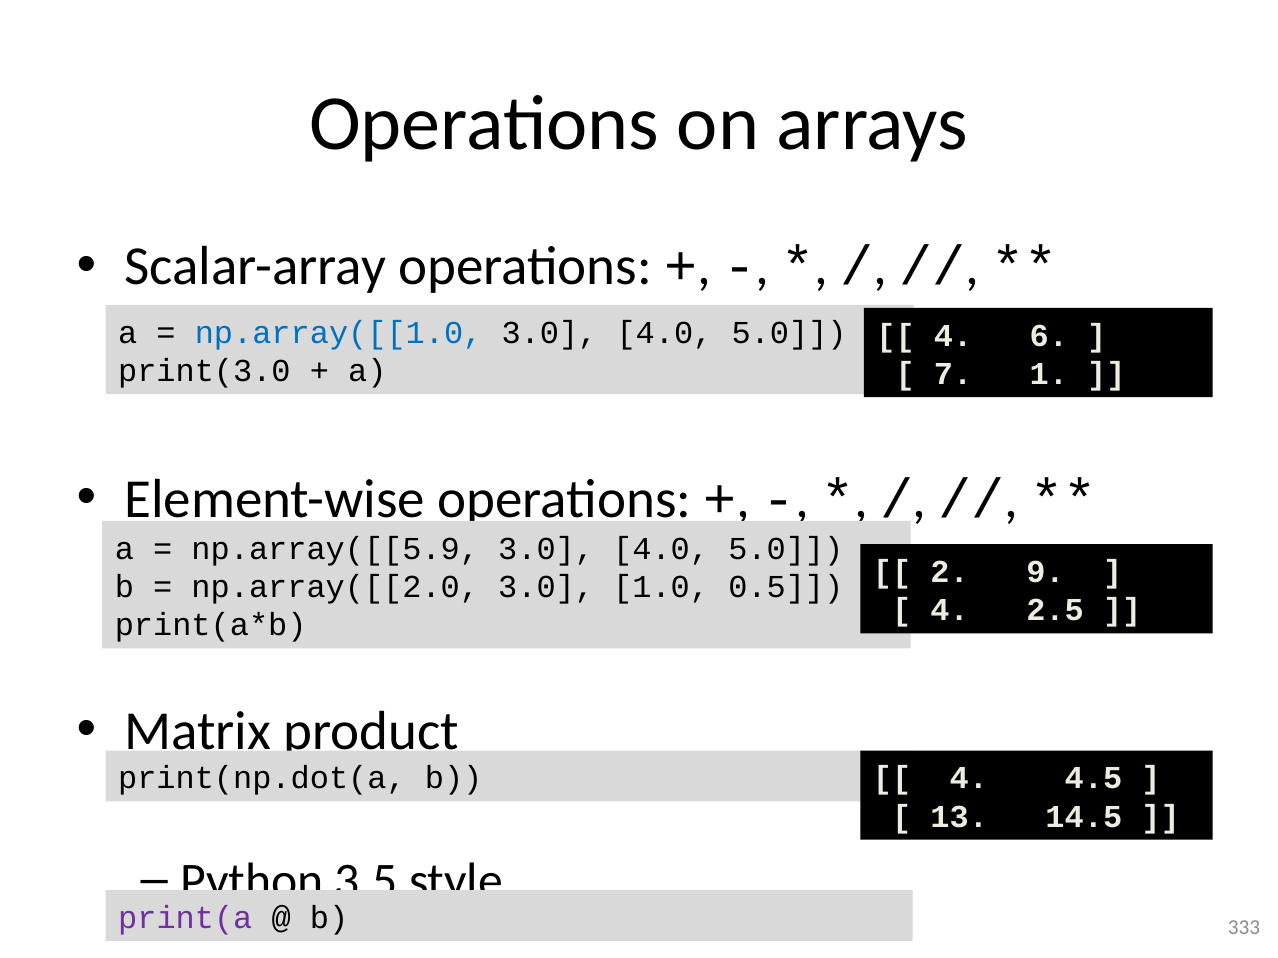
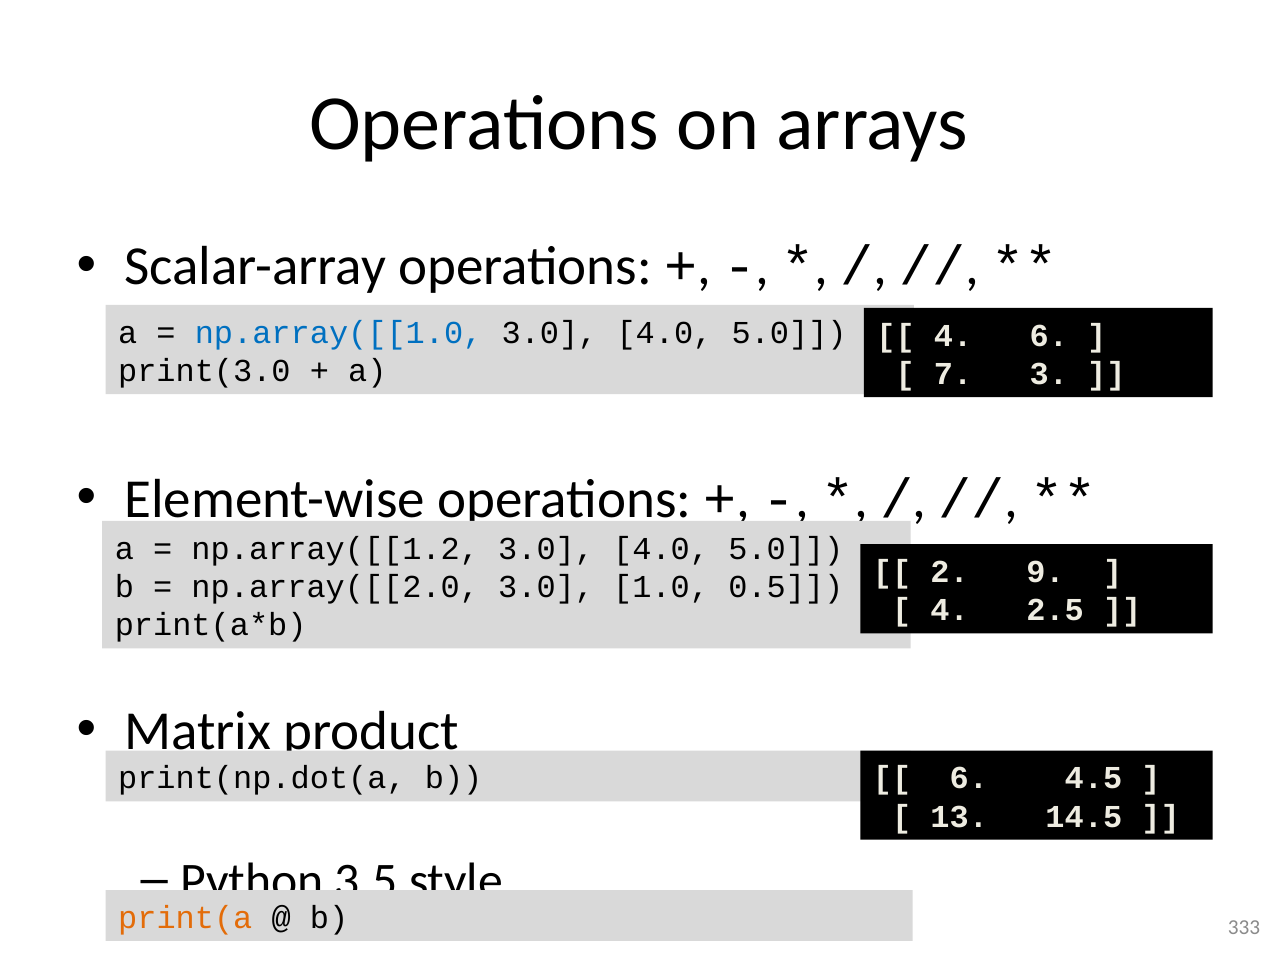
1: 1 -> 3
np.array([[5.9: np.array([[5.9 -> np.array([[1.2
4 at (969, 779): 4 -> 6
print(a colour: purple -> orange
